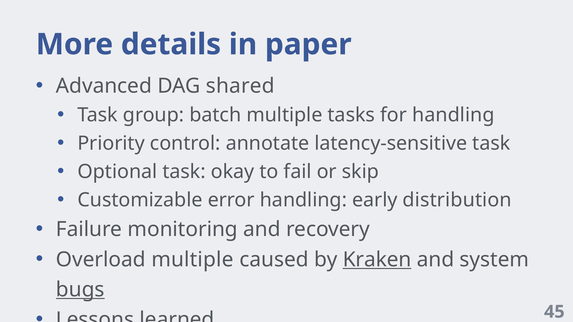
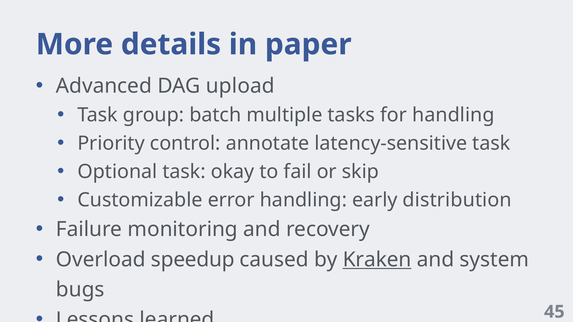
shared: shared -> upload
Overload multiple: multiple -> speedup
bugs underline: present -> none
